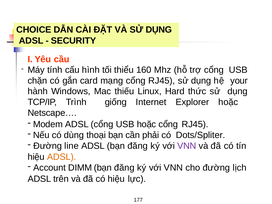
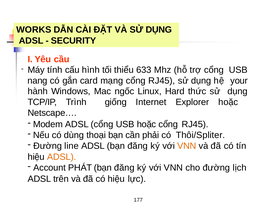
CHOICE: CHOICE -> WORKS
160: 160 -> 633
chặn: chặn -> nang
thiếu: thiếu -> ngốc
Dots/Spliter: Dots/Spliter -> Thôi/Spliter
VNN at (187, 146) colour: purple -> orange
DIMM: DIMM -> PHÁT
